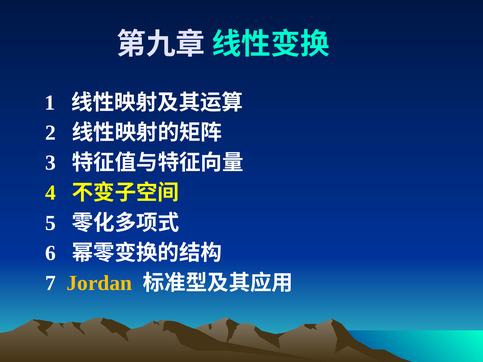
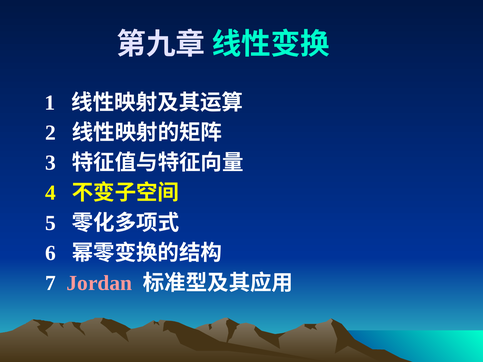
Jordan colour: yellow -> pink
